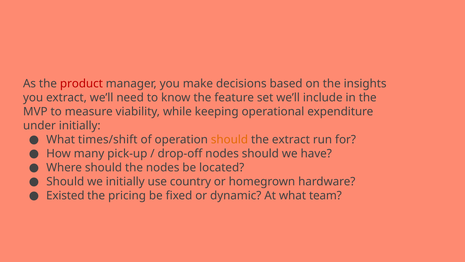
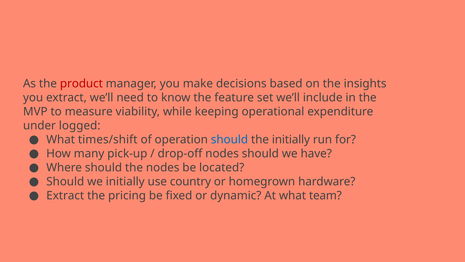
under initially: initially -> logged
should at (229, 139) colour: orange -> blue
the extract: extract -> initially
Existed at (65, 195): Existed -> Extract
